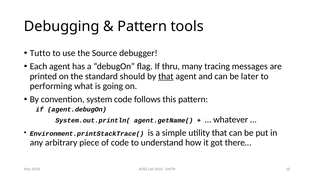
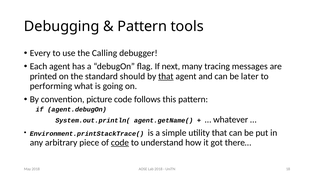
Tutto: Tutto -> Every
Source: Source -> Calling
thru: thru -> next
system: system -> picture
code at (120, 142) underline: none -> present
